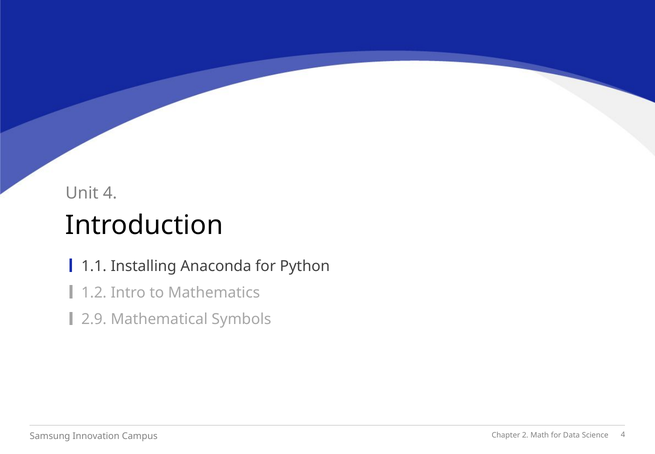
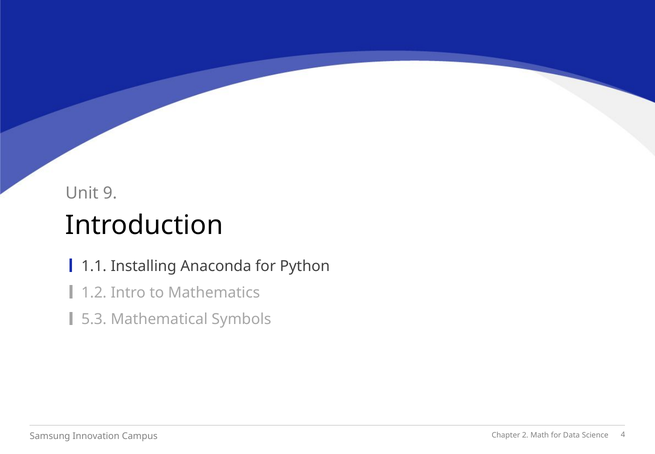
Unit 4: 4 -> 9
2.9: 2.9 -> 5.3
